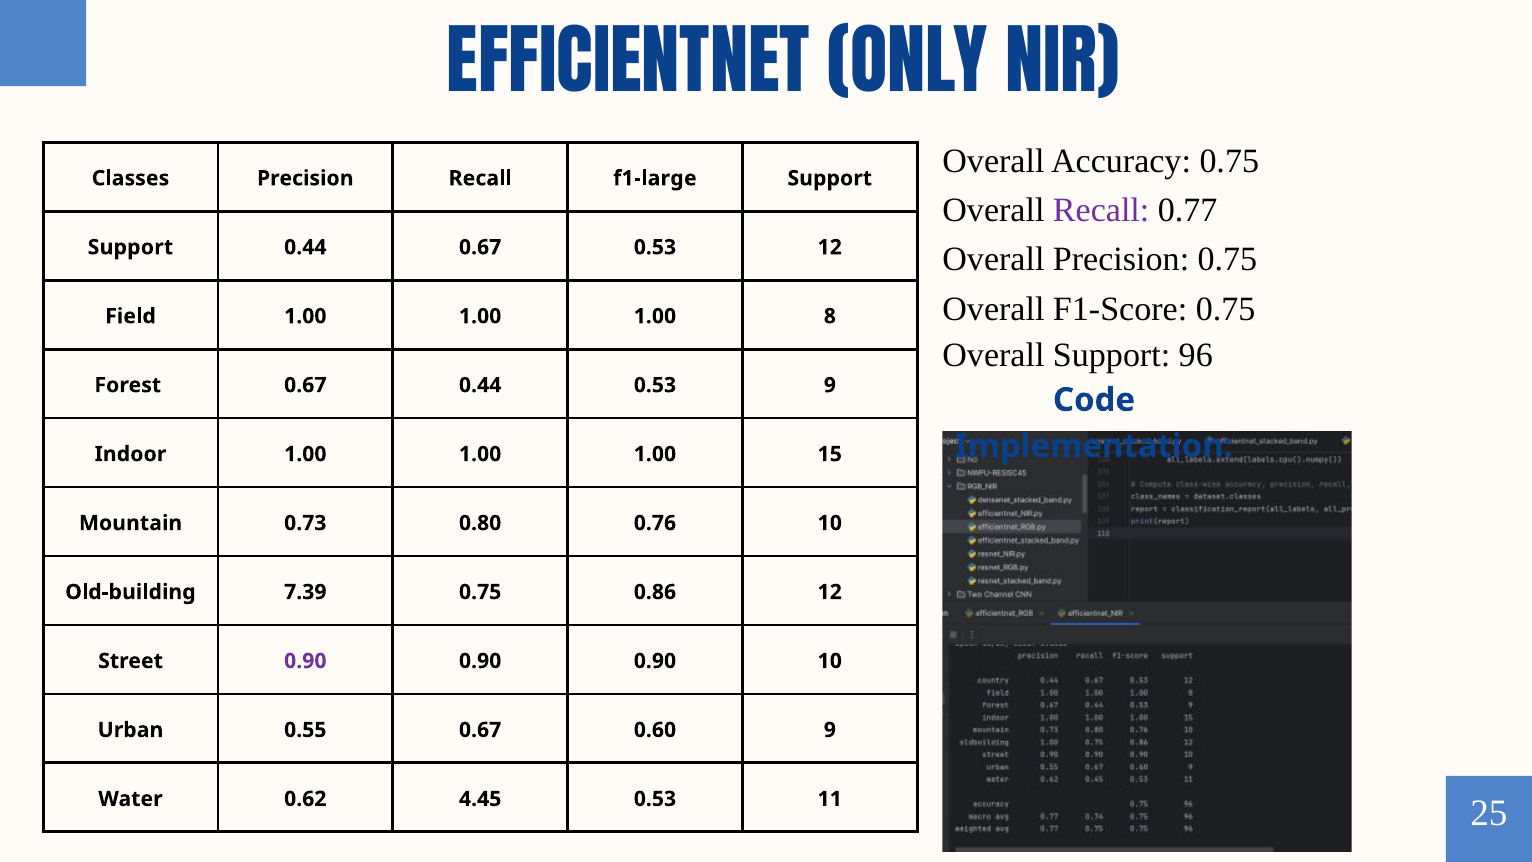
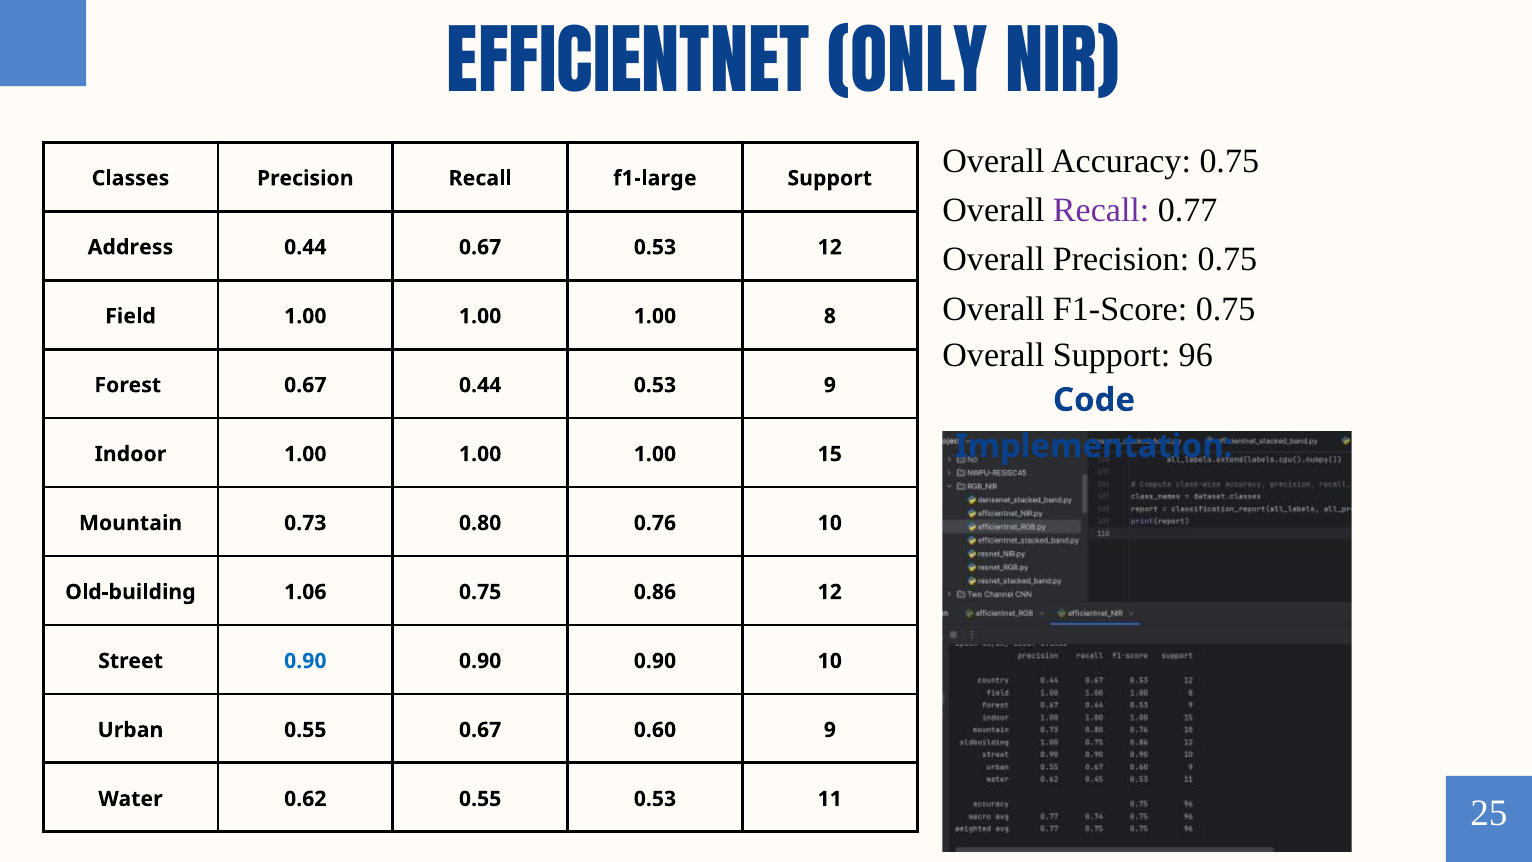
Support at (130, 247): Support -> Address
7.39: 7.39 -> 1.06
0.90 at (305, 661) colour: purple -> blue
0.62 4.45: 4.45 -> 0.55
